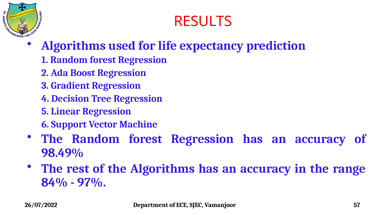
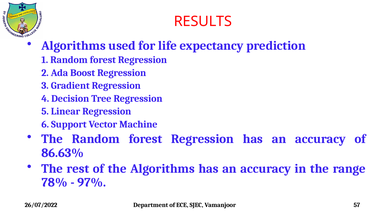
98.49%: 98.49% -> 86.63%
84%: 84% -> 78%
